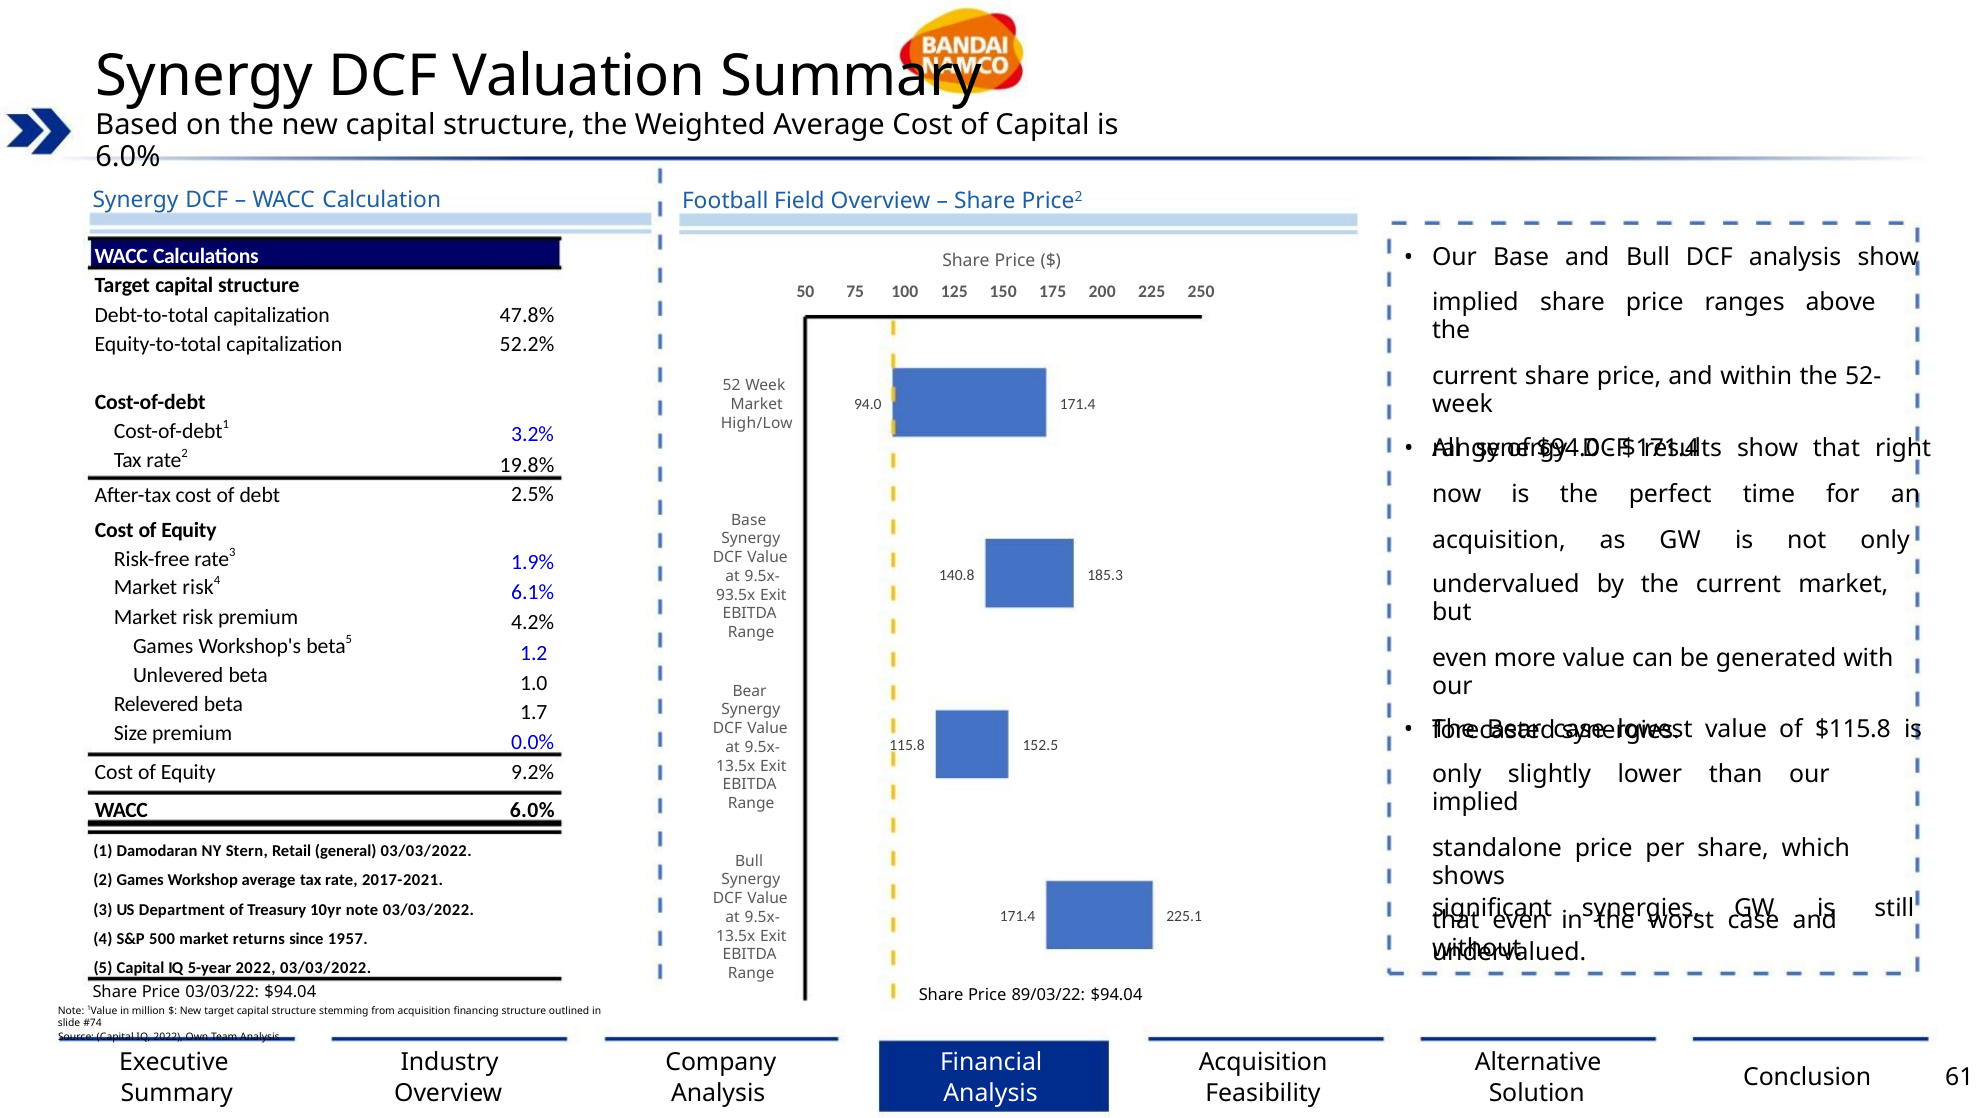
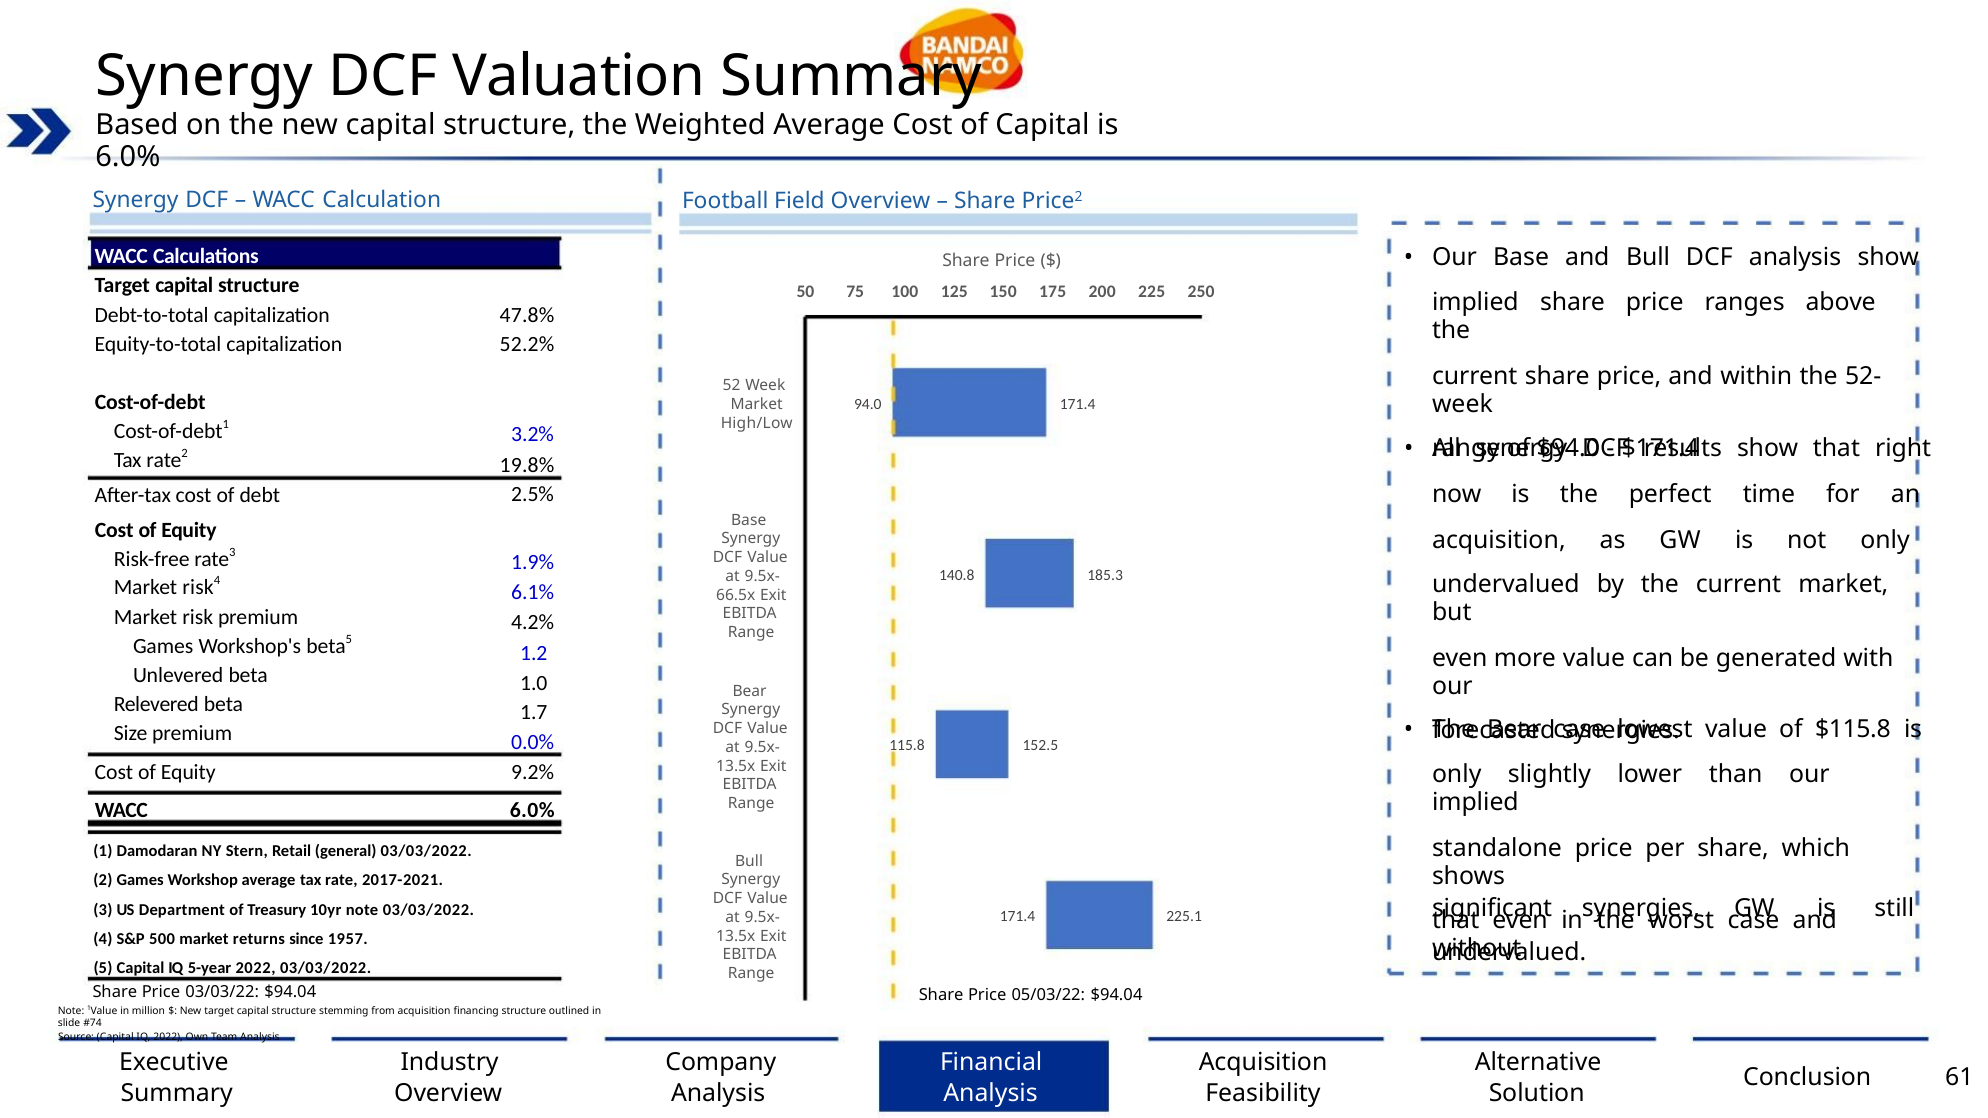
93.5x: 93.5x -> 66.5x
89/03/22: 89/03/22 -> 05/03/22
